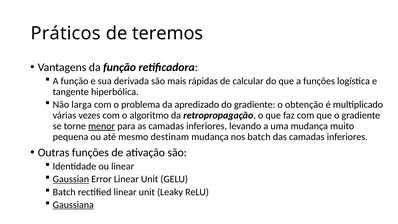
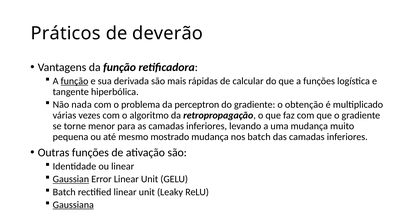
teremos: teremos -> deverão
função at (75, 81) underline: none -> present
larga: larga -> nada
apredizado: apredizado -> perceptron
menor underline: present -> none
destinam: destinam -> mostrado
